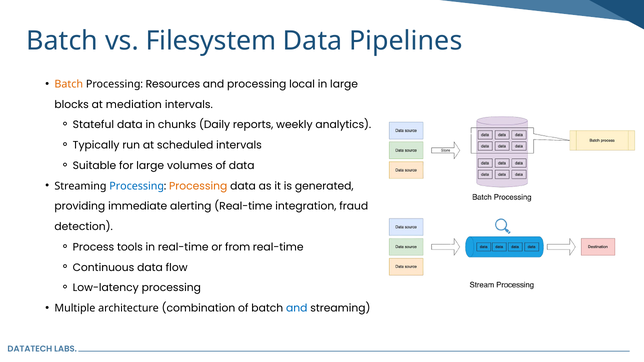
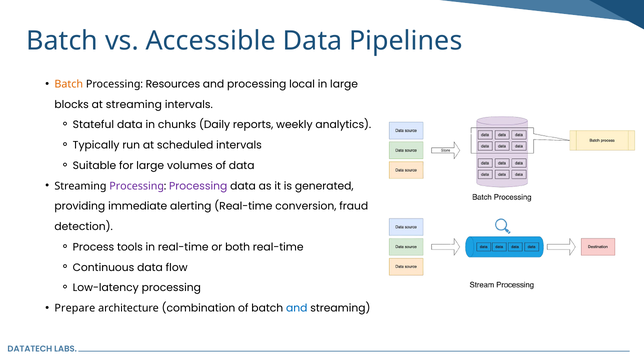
Filesystem: Filesystem -> Accessible
at mediation: mediation -> streaming
Processing at (137, 186) colour: blue -> purple
Processing at (198, 186) colour: orange -> purple
integration: integration -> conversion
from: from -> both
Multiple: Multiple -> Prepare
